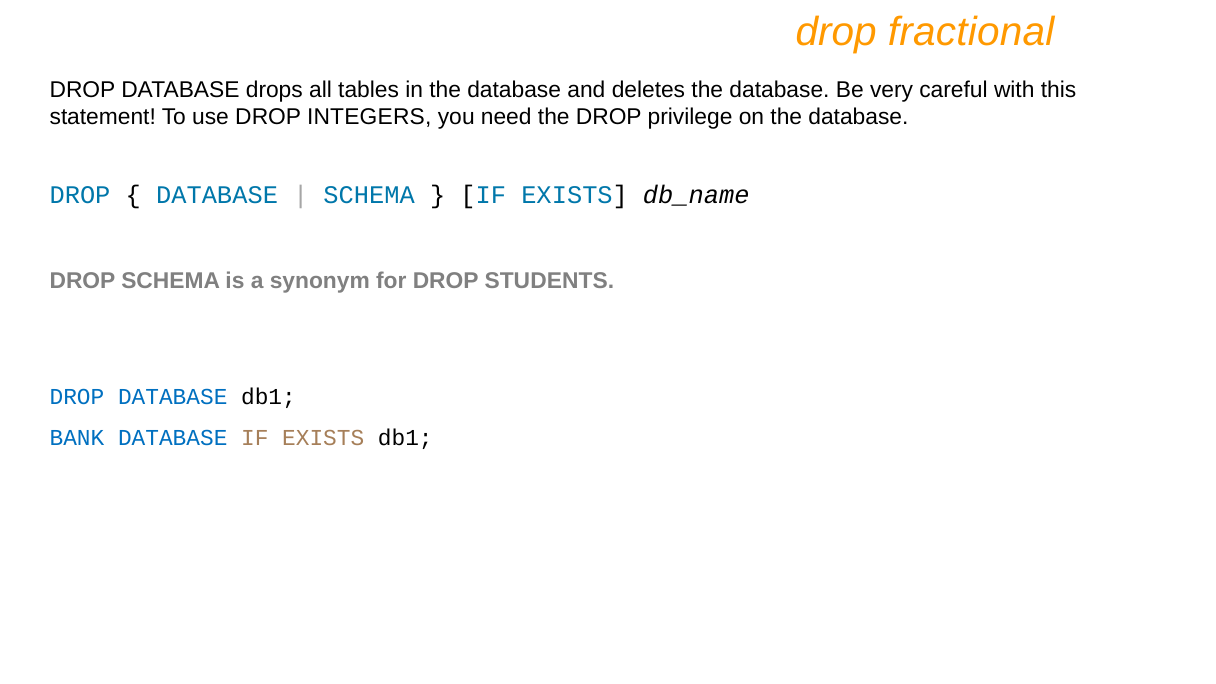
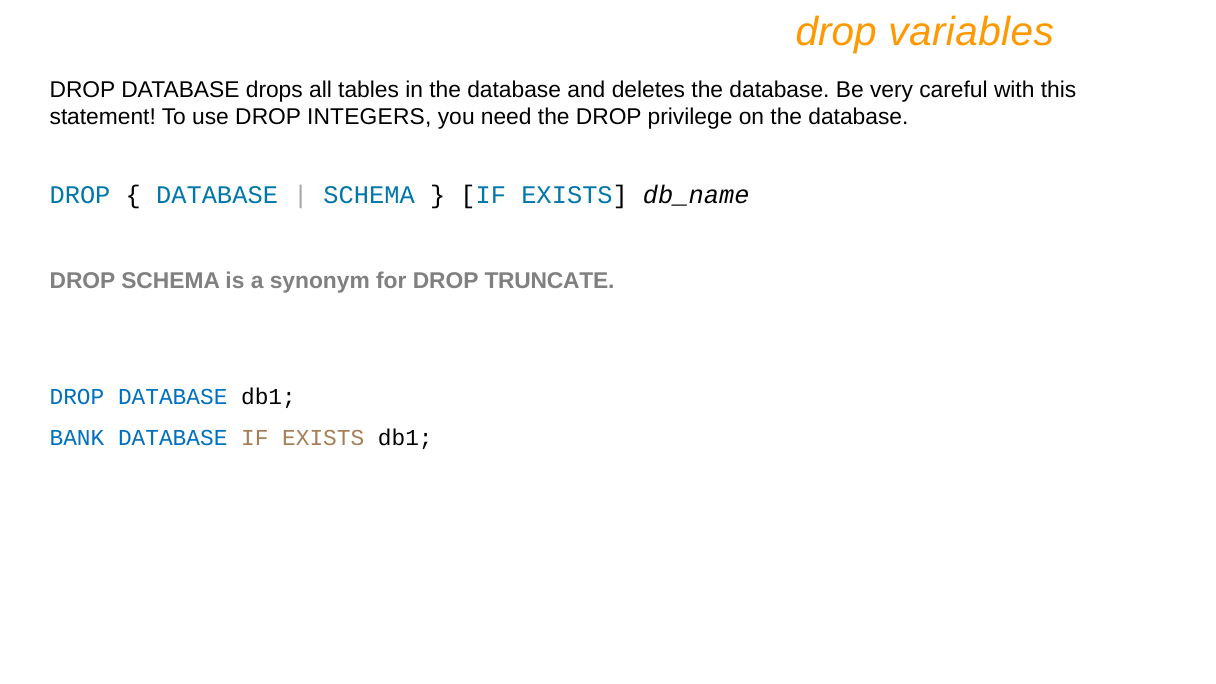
fractional: fractional -> variables
STUDENTS: STUDENTS -> TRUNCATE
